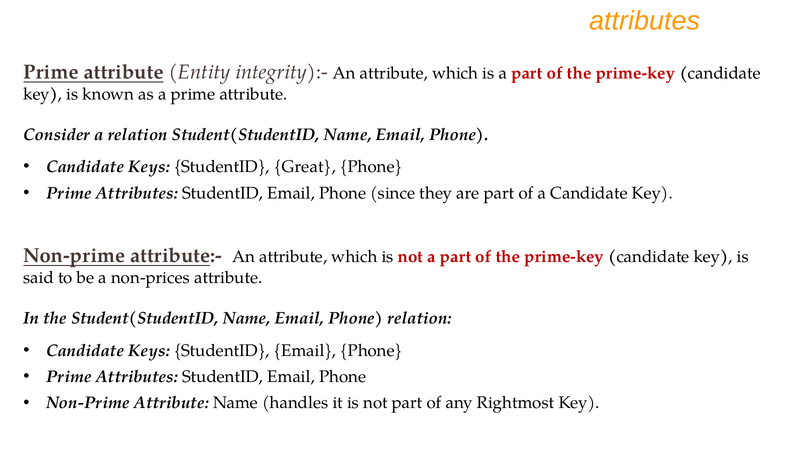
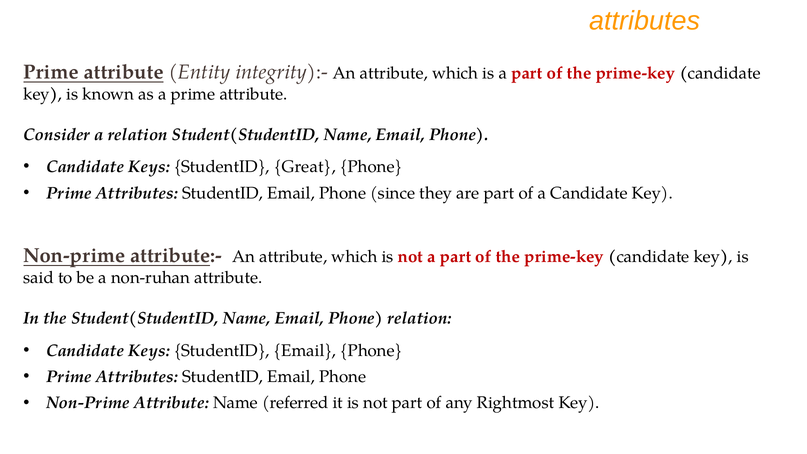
non-prices: non-prices -> non-ruhan
handles: handles -> referred
